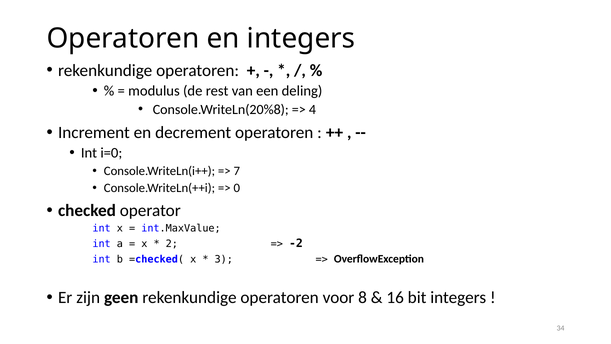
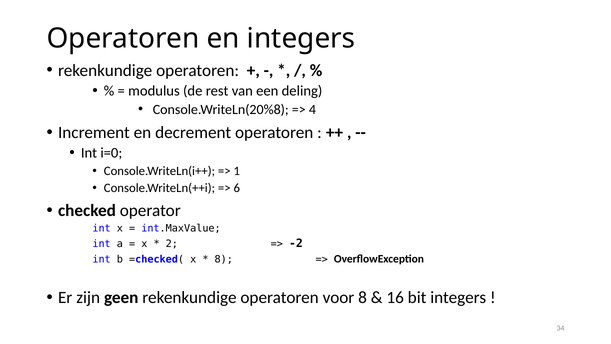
7: 7 -> 1
0: 0 -> 6
3 at (224, 259): 3 -> 8
